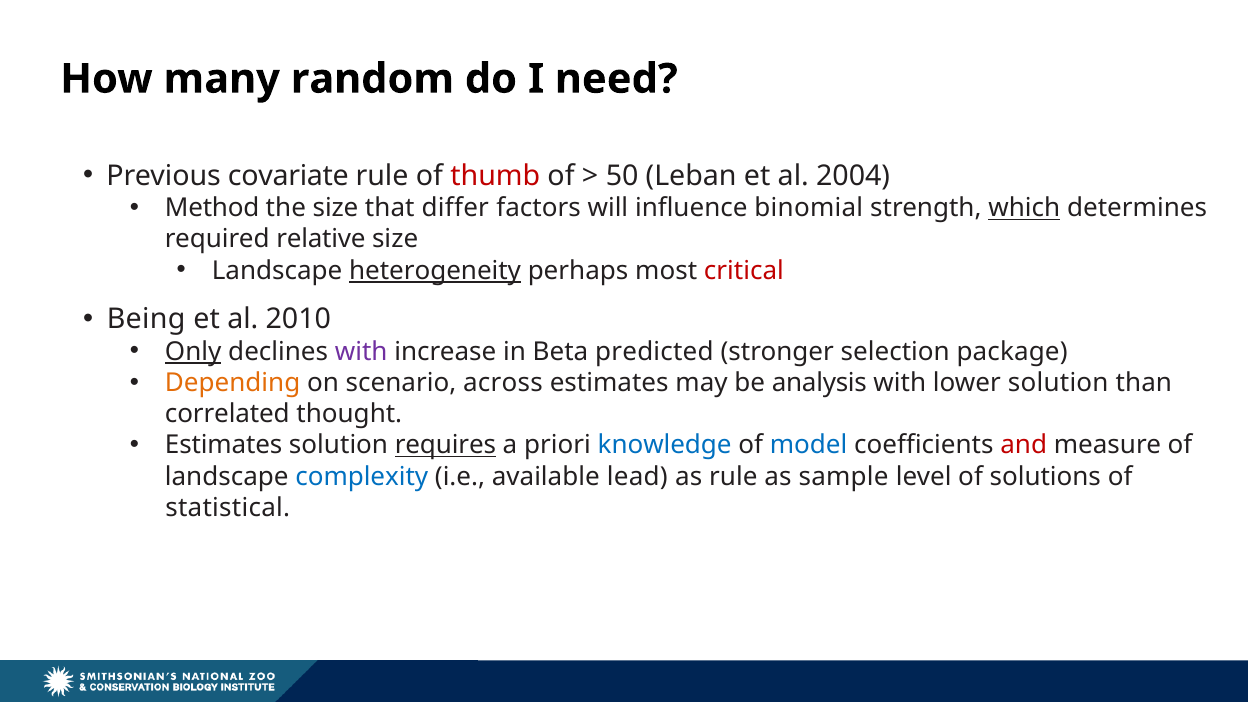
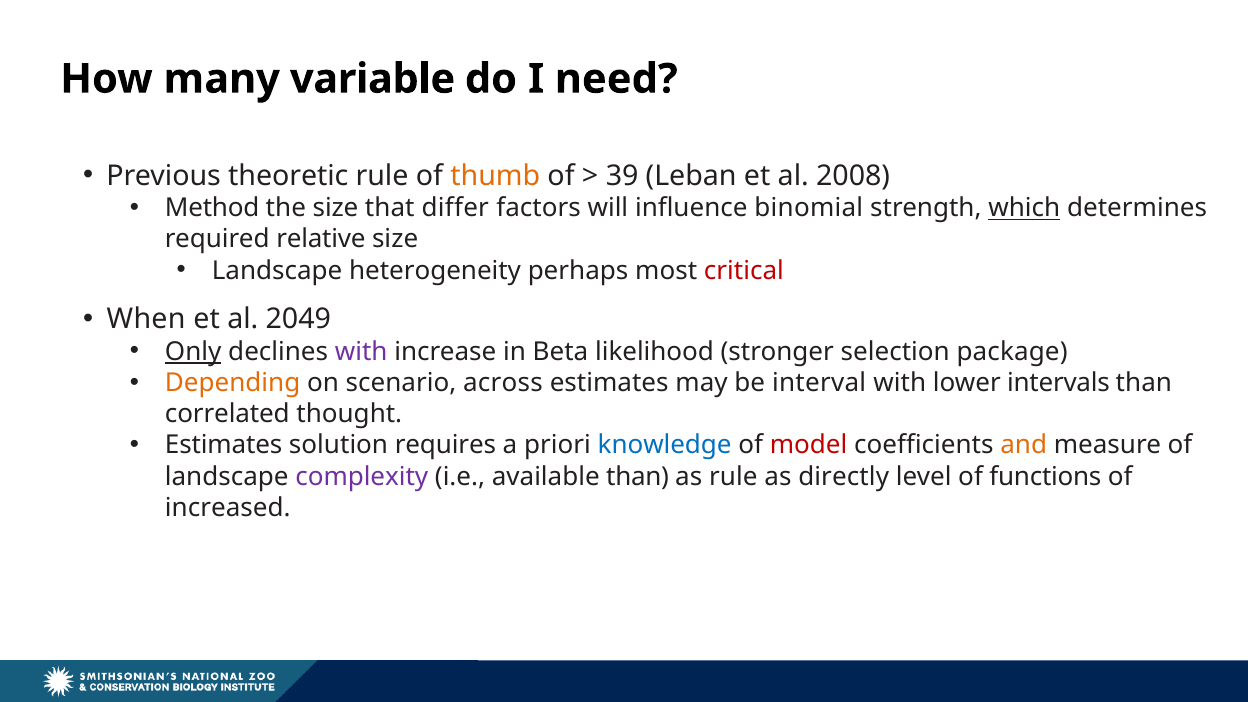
random: random -> variable
covariate: covariate -> theoretic
thumb colour: red -> orange
50: 50 -> 39
2004: 2004 -> 2008
heterogeneity underline: present -> none
Being: Being -> When
2010: 2010 -> 2049
predicted: predicted -> likelihood
analysis: analysis -> interval
lower solution: solution -> intervals
requires underline: present -> none
model colour: blue -> red
and colour: red -> orange
complexity colour: blue -> purple
available lead: lead -> than
sample: sample -> directly
solutions: solutions -> functions
statistical: statistical -> increased
